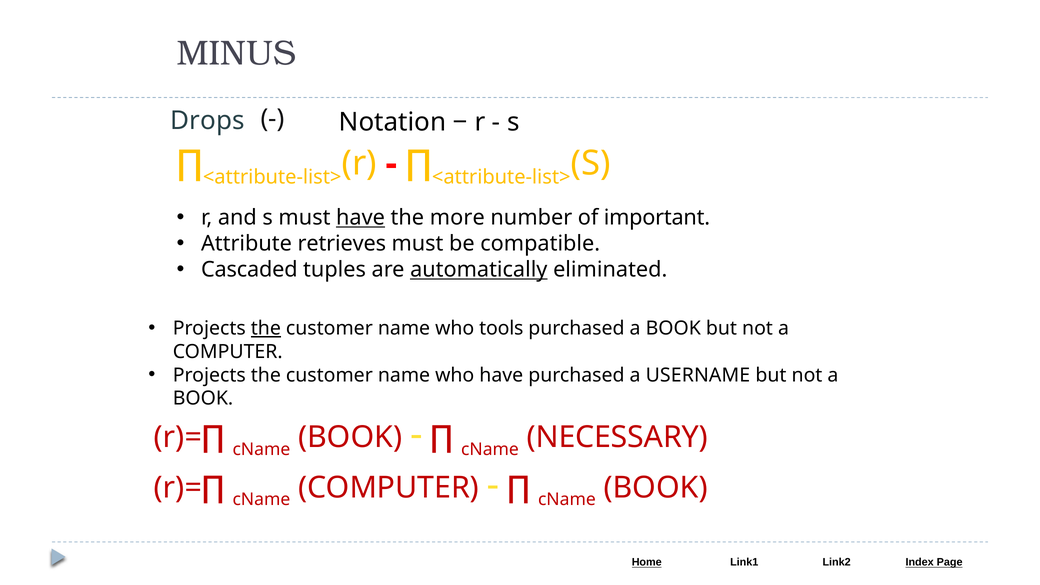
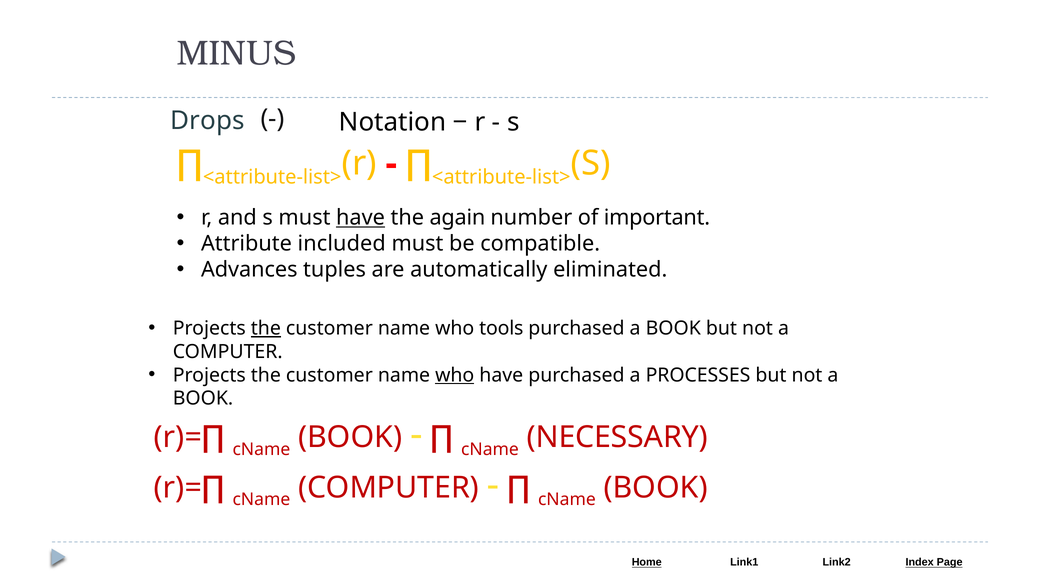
more: more -> again
retrieves: retrieves -> included
Cascaded: Cascaded -> Advances
automatically underline: present -> none
who at (455, 375) underline: none -> present
USERNAME: USERNAME -> PROCESSES
